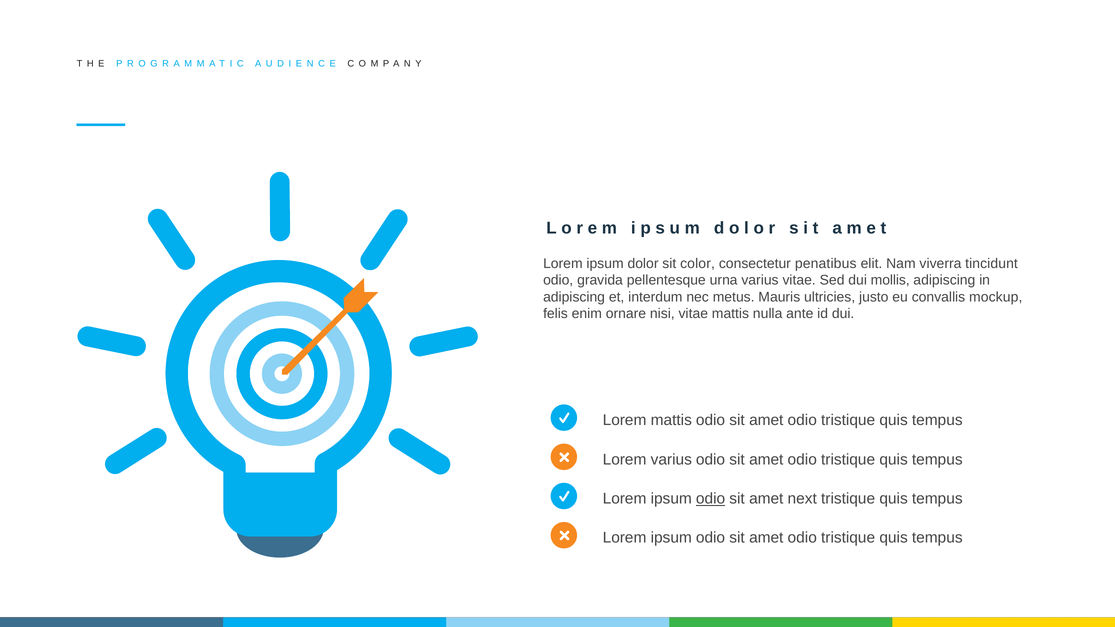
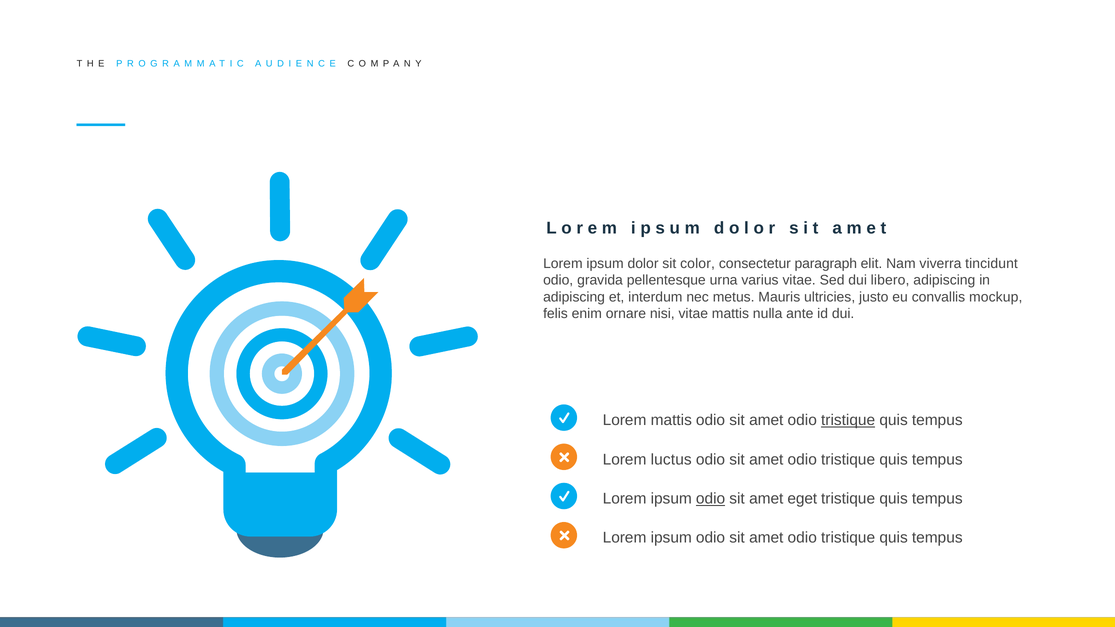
penatibus: penatibus -> paragraph
mollis: mollis -> libero
tristique at (848, 420) underline: none -> present
Lorem varius: varius -> luctus
next: next -> eget
